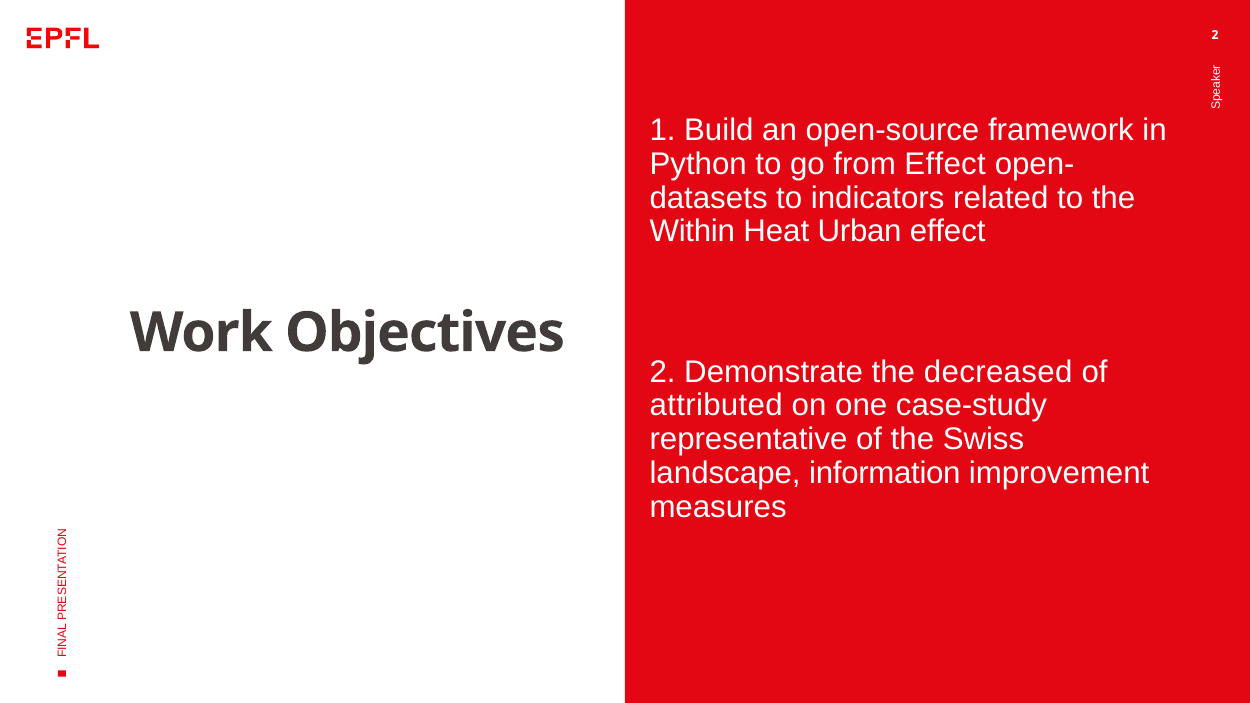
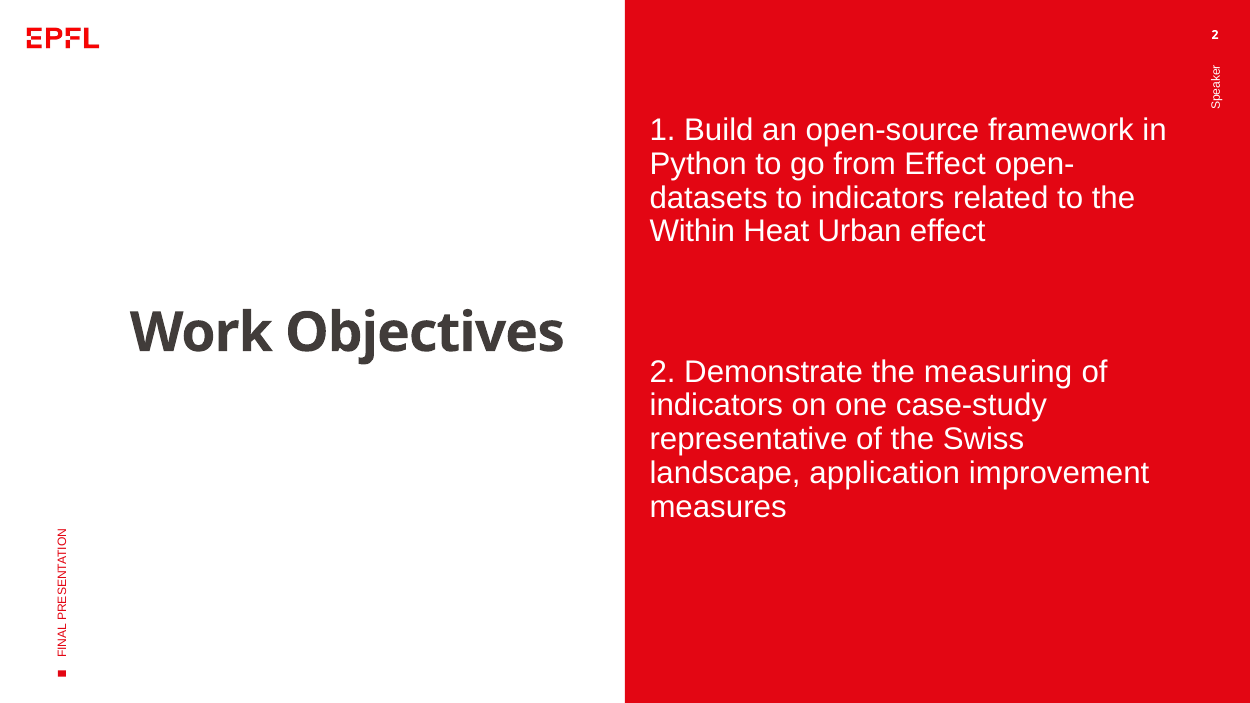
decreased: decreased -> measuring
attributed at (716, 406): attributed -> indicators
information: information -> application
